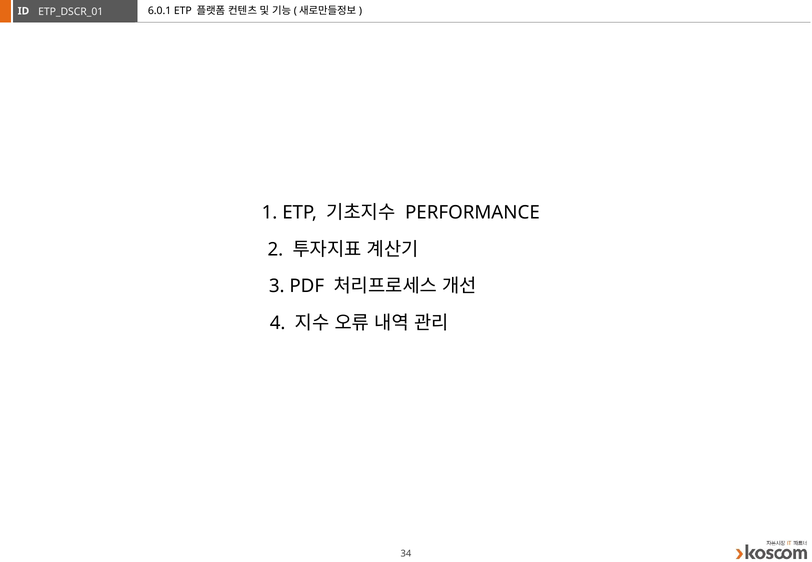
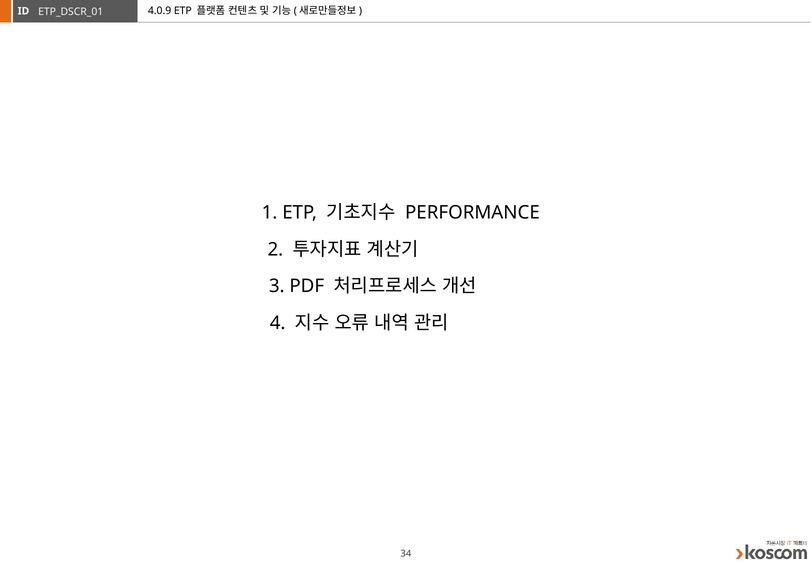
6.0.1: 6.0.1 -> 4.0.9
